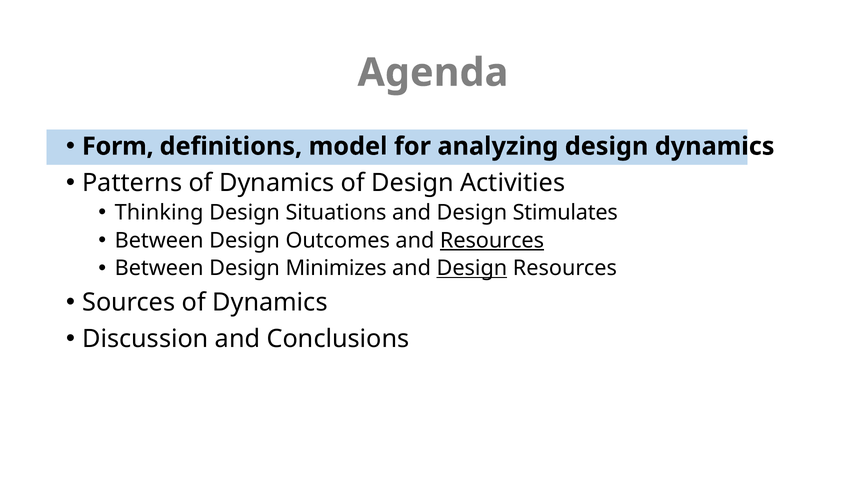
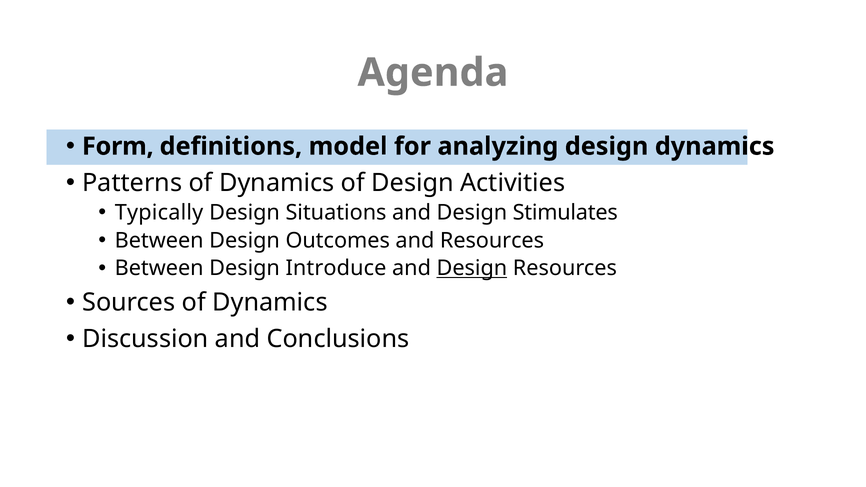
Thinking: Thinking -> Typically
Resources at (492, 240) underline: present -> none
Minimizes: Minimizes -> Introduce
